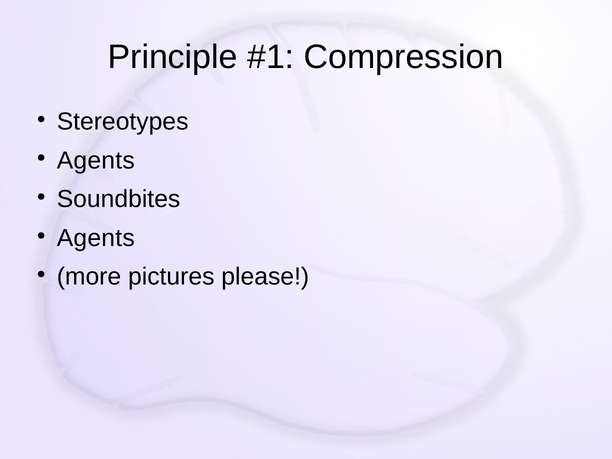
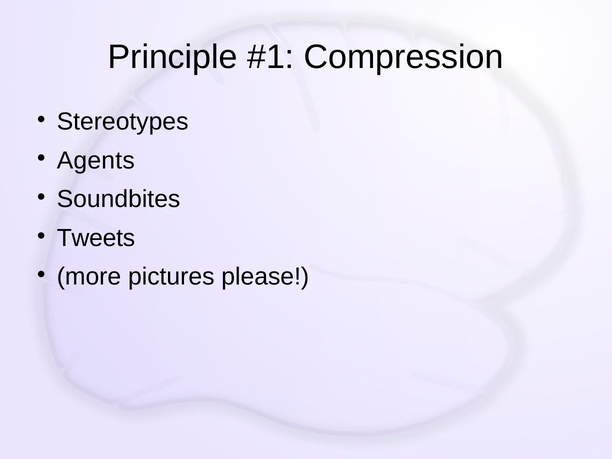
Agents at (96, 238): Agents -> Tweets
